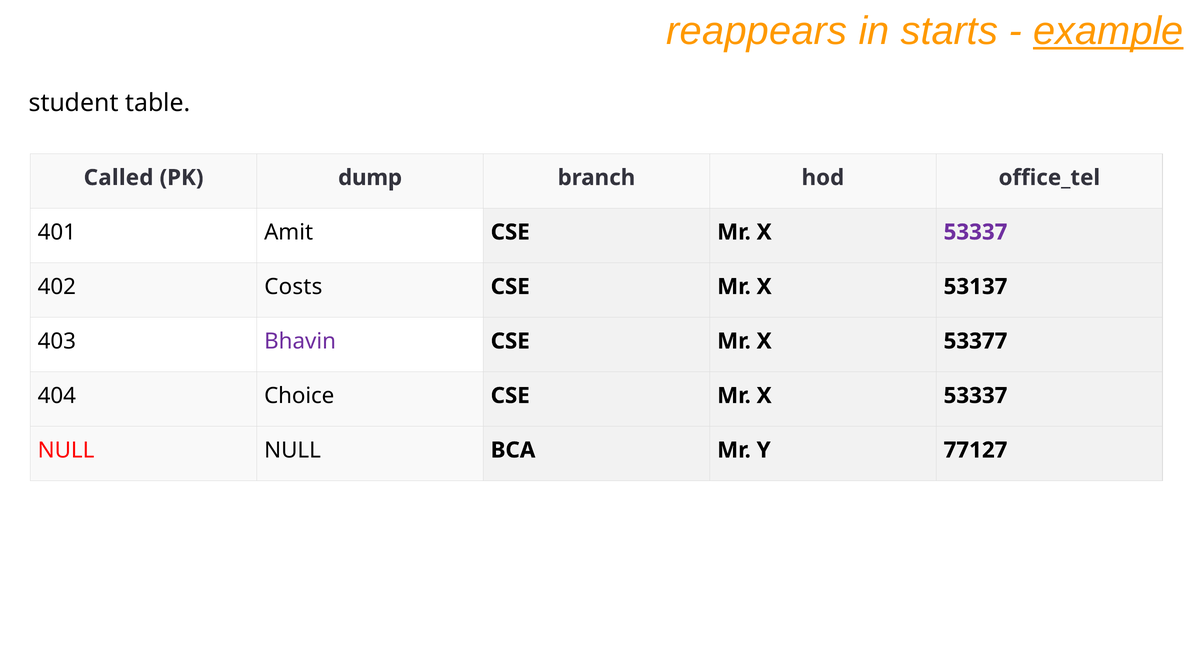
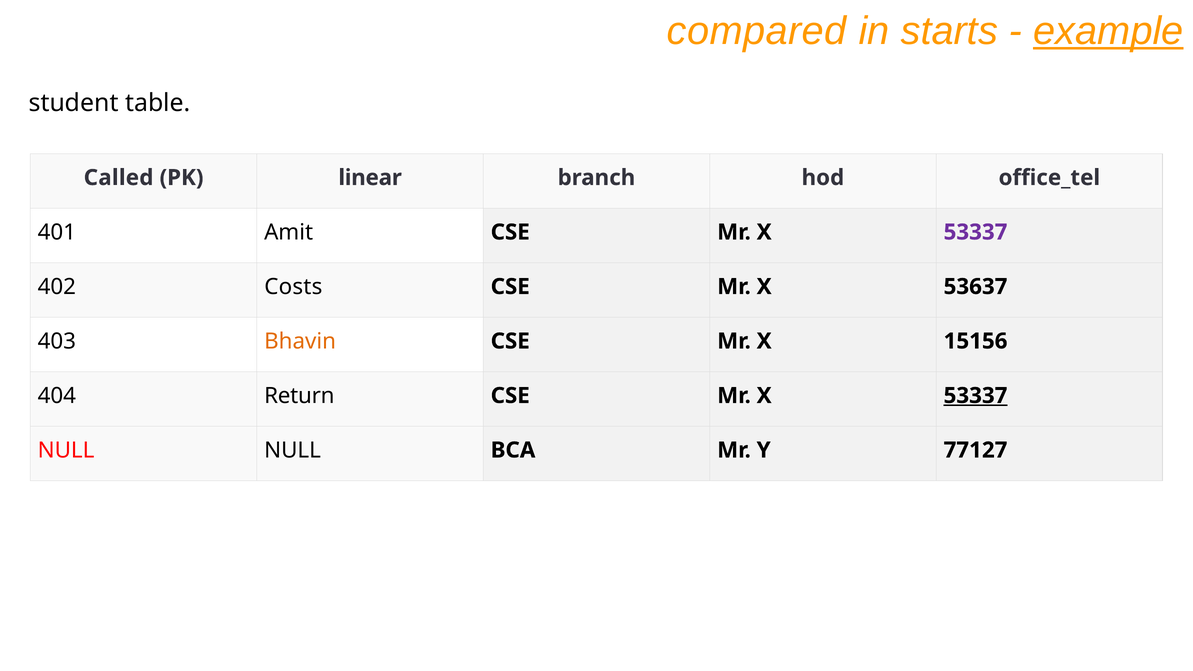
reappears: reappears -> compared
dump: dump -> linear
53137: 53137 -> 53637
Bhavin colour: purple -> orange
53377: 53377 -> 15156
Choice: Choice -> Return
53337 at (976, 396) underline: none -> present
